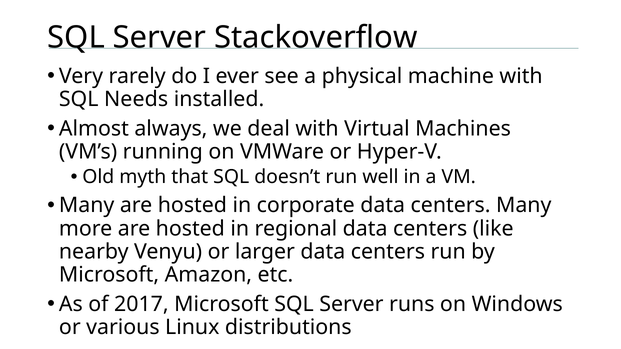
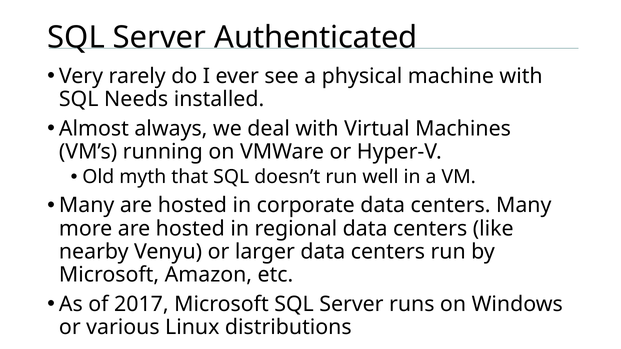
Stackoverflow: Stackoverflow -> Authenticated
